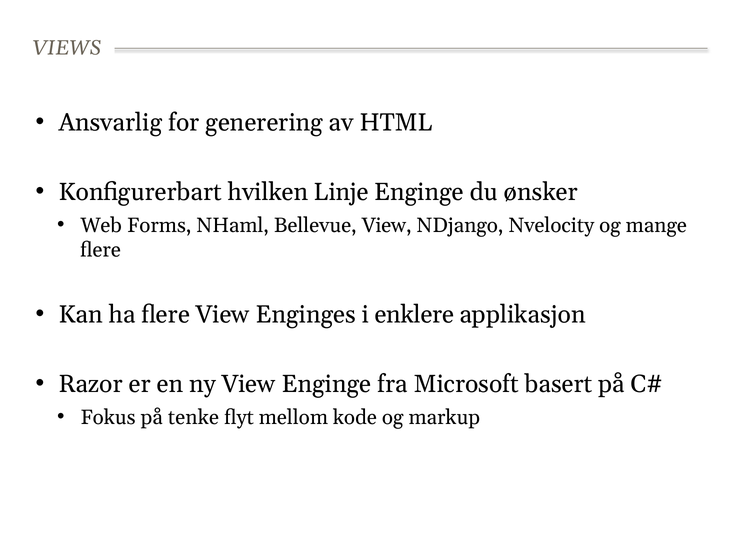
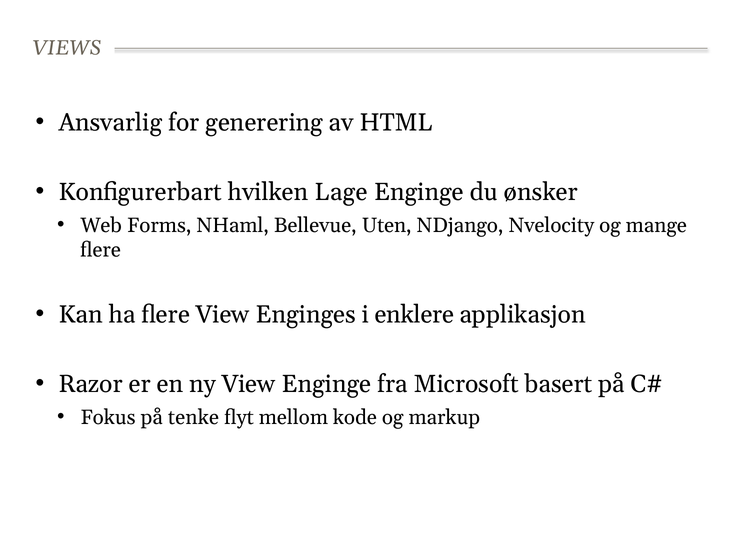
Linje: Linje -> Lage
Bellevue View: View -> Uten
